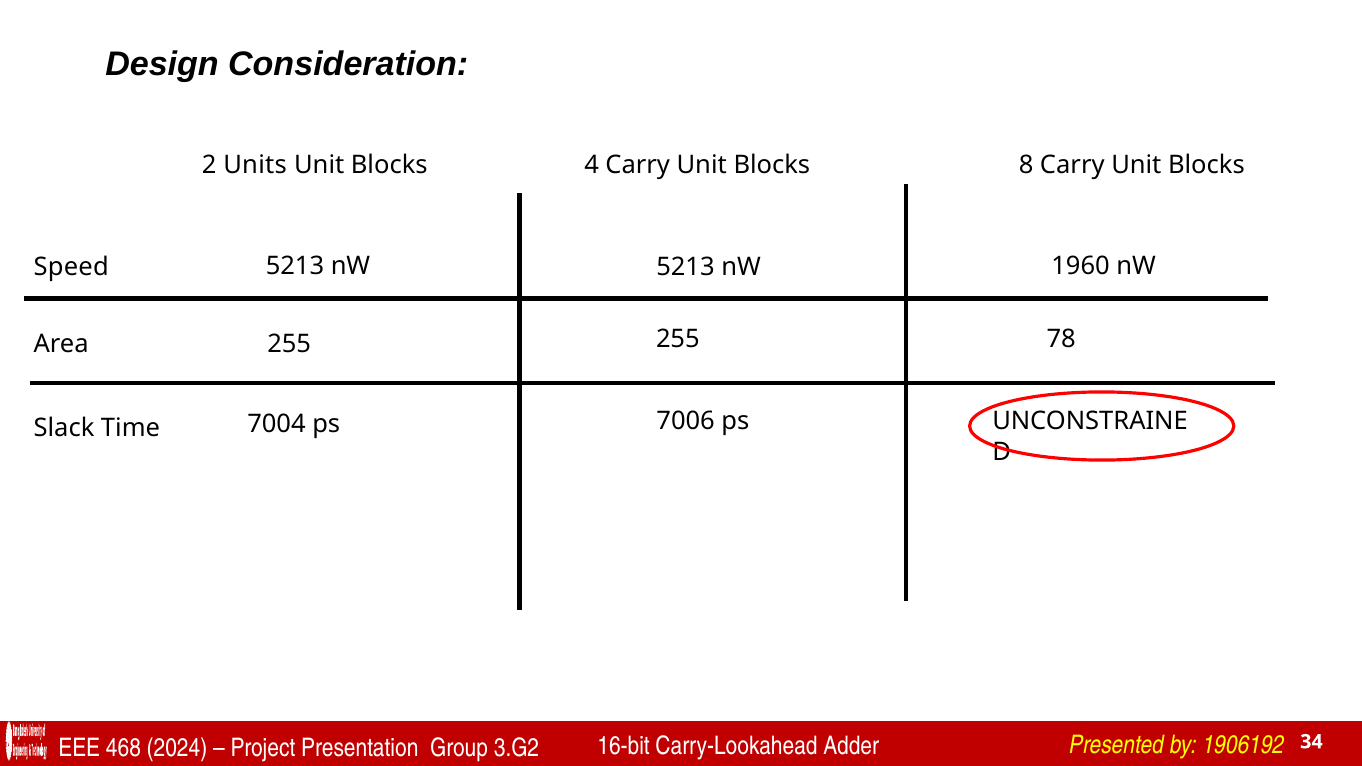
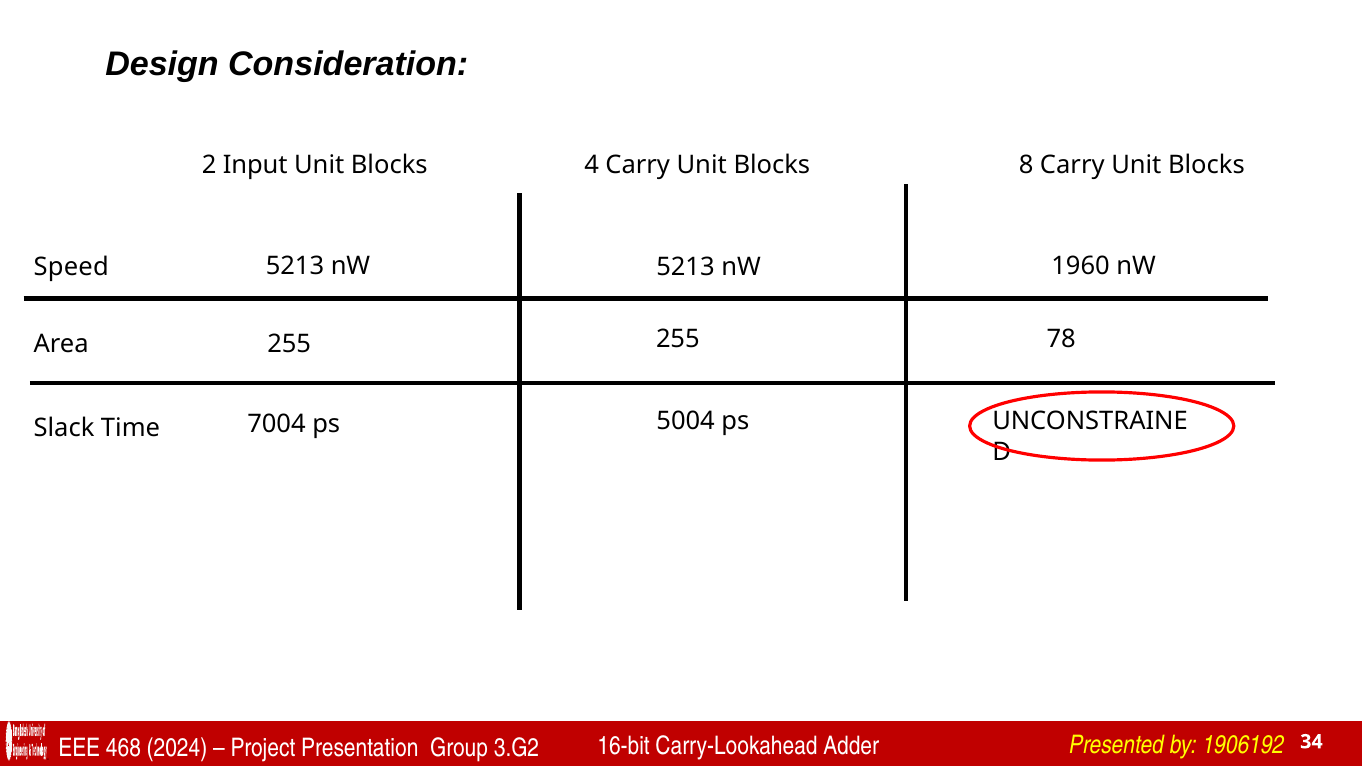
Units: Units -> Input
7006: 7006 -> 5004
